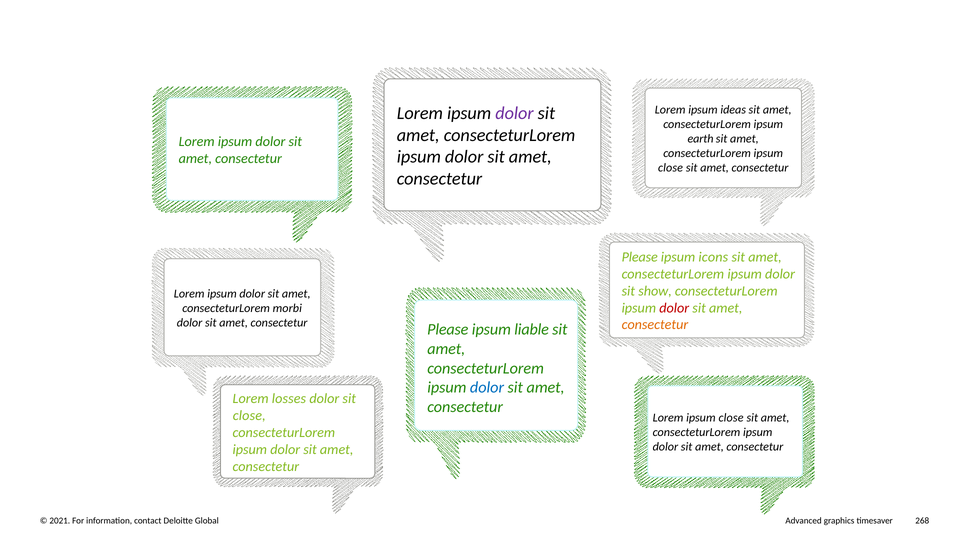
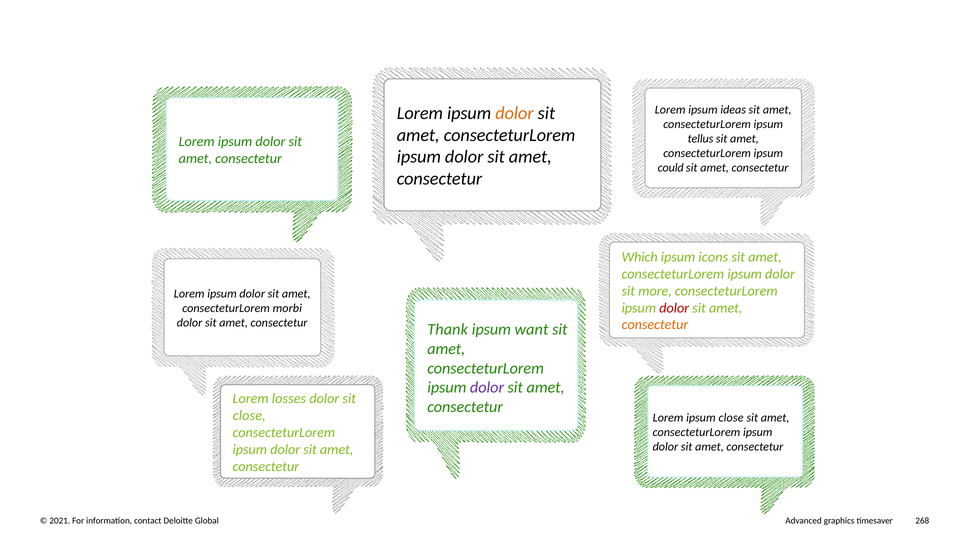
dolor at (514, 113) colour: purple -> orange
earth: earth -> tellus
close at (671, 168): close -> could
Please at (640, 257): Please -> Which
show: show -> more
Please at (448, 330): Please -> Thank
liable: liable -> want
dolor at (487, 388) colour: blue -> purple
